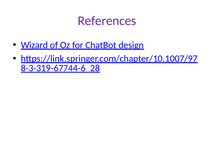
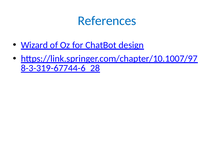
References colour: purple -> blue
